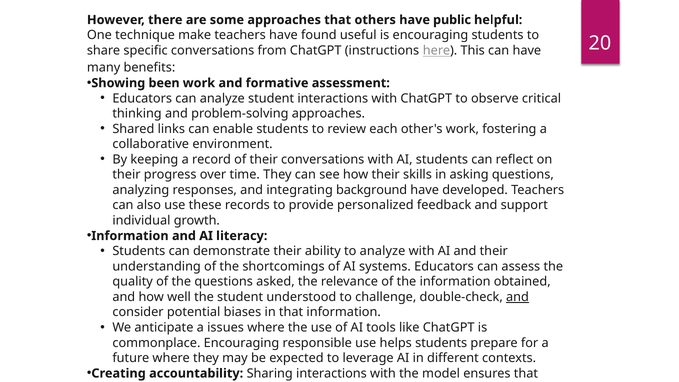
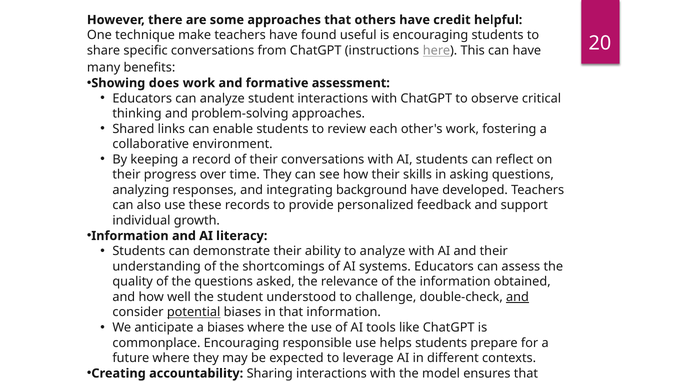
public: public -> credit
been: been -> does
potential underline: none -> present
a issues: issues -> biases
